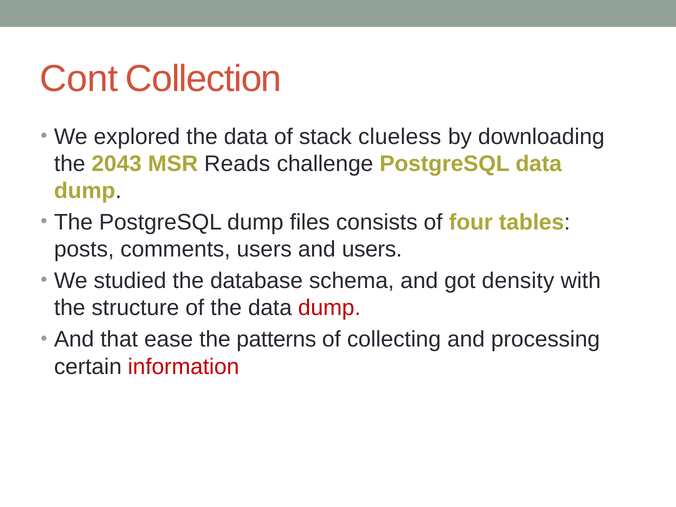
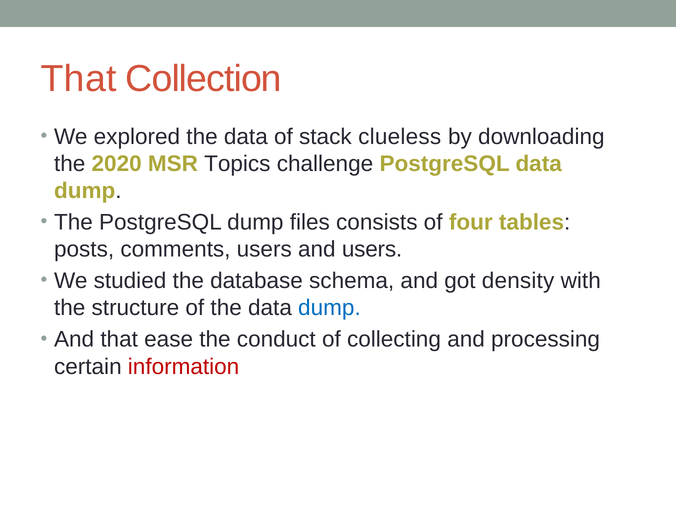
Cont at (79, 79): Cont -> That
2043: 2043 -> 2020
Reads: Reads -> Topics
dump at (329, 308) colour: red -> blue
patterns: patterns -> conduct
